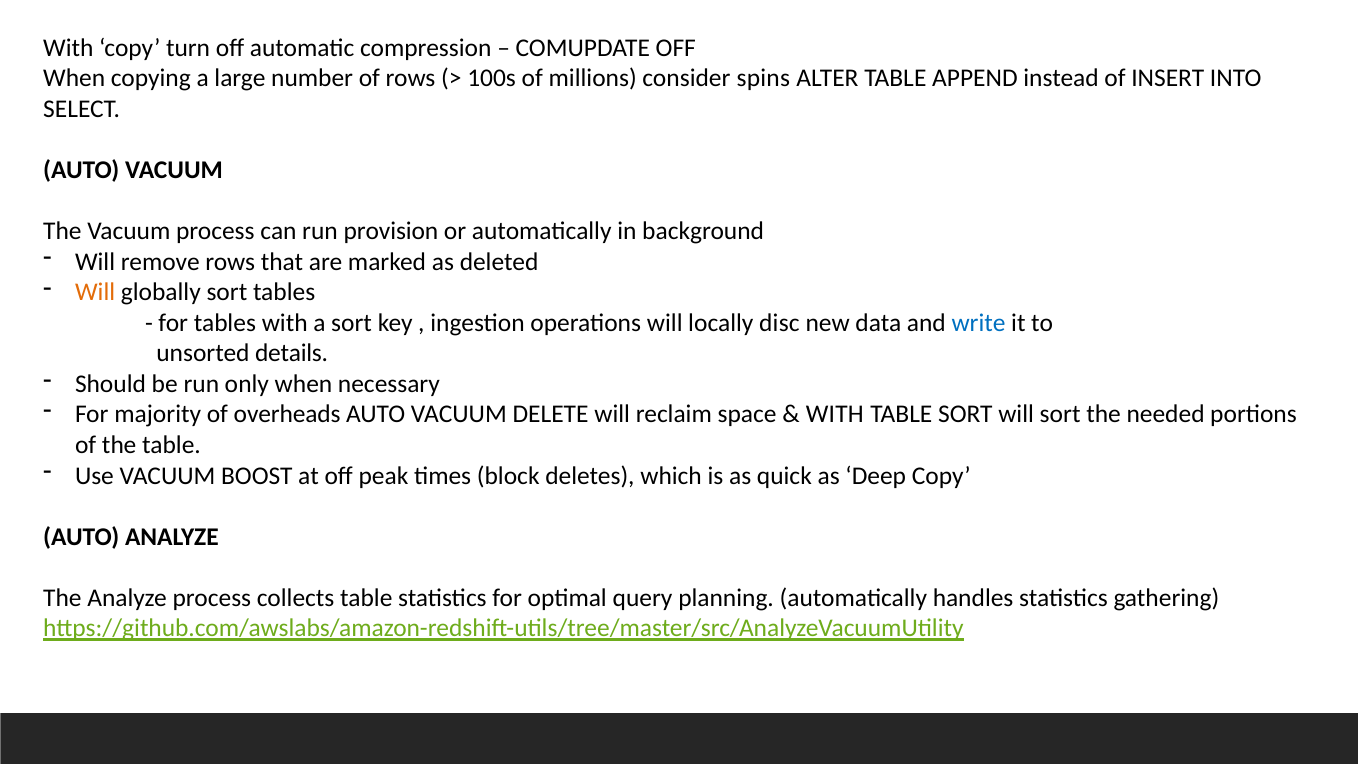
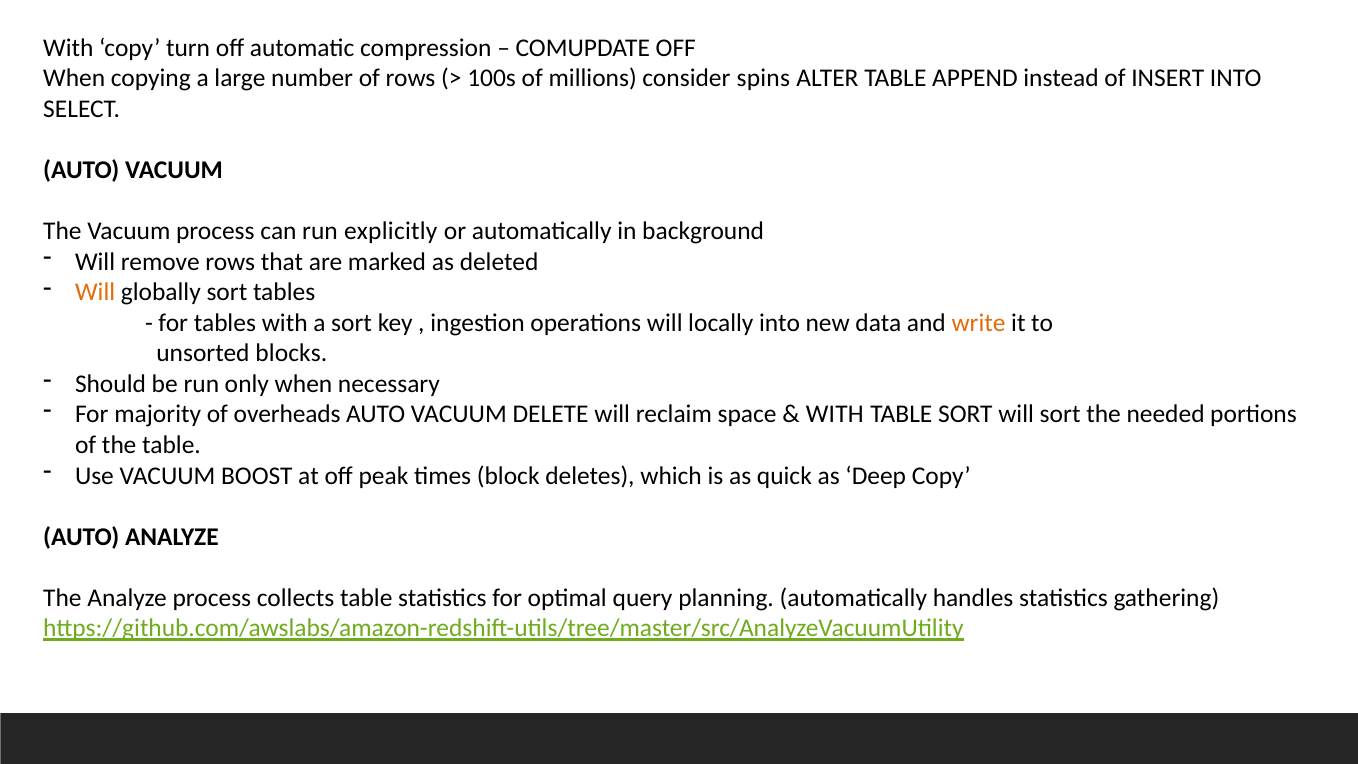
provision: provision -> explicitly
locally disc: disc -> into
write colour: blue -> orange
details: details -> blocks
